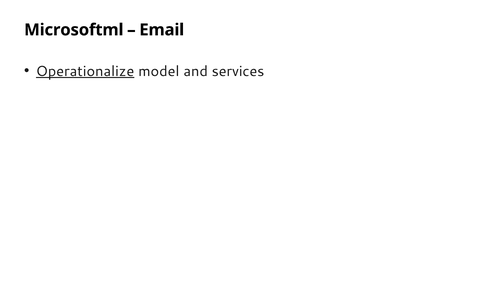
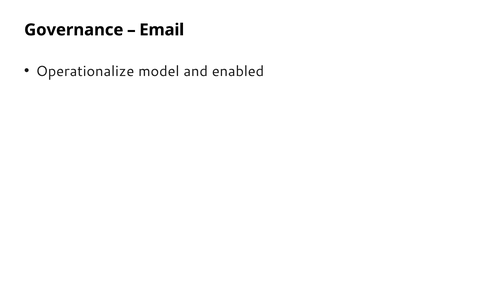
Microsoftml: Microsoftml -> Governance
Operationalize underline: present -> none
services: services -> enabled
